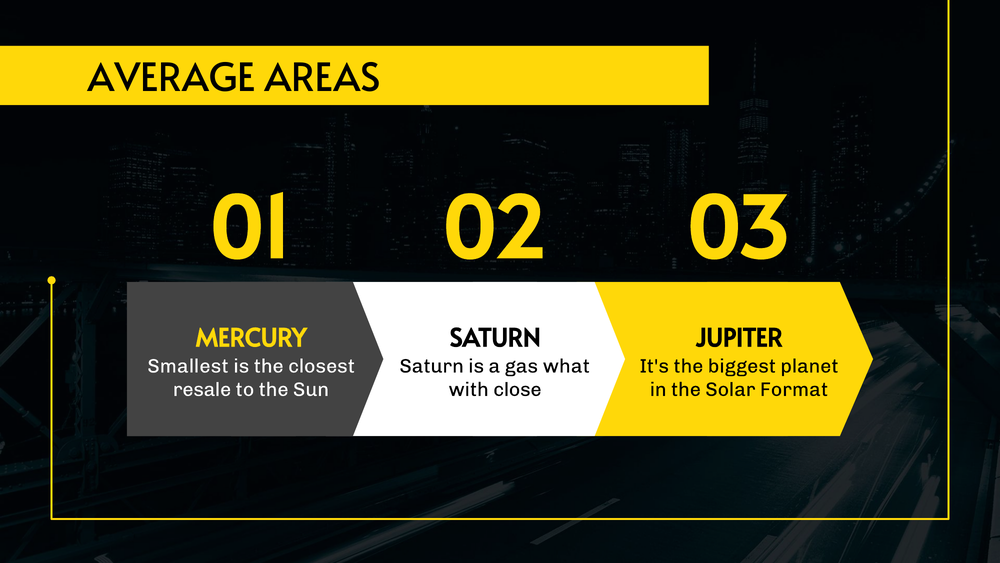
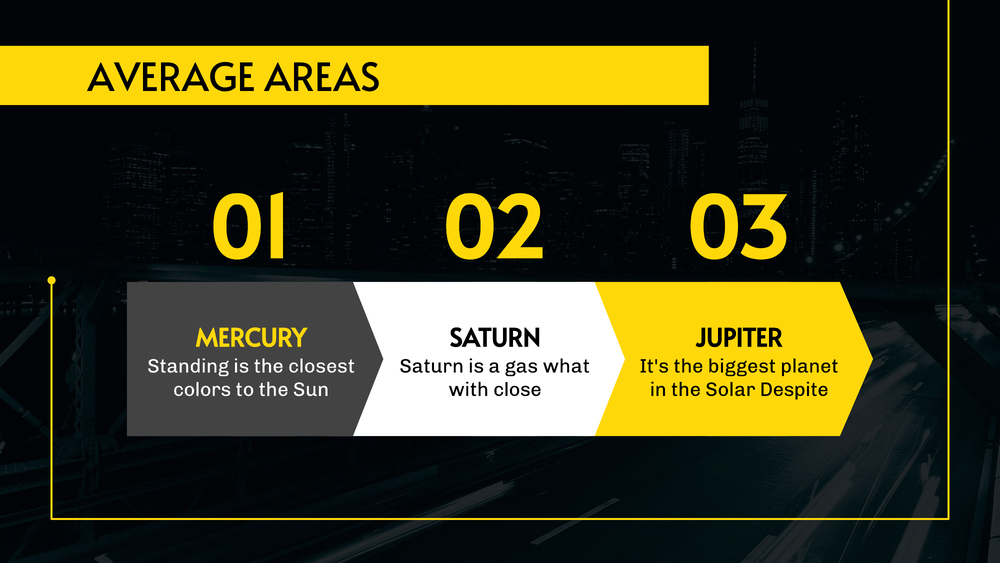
Smallest: Smallest -> Standing
resale: resale -> colors
Format: Format -> Despite
